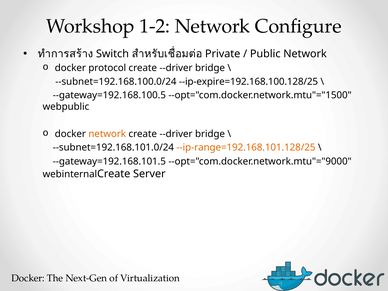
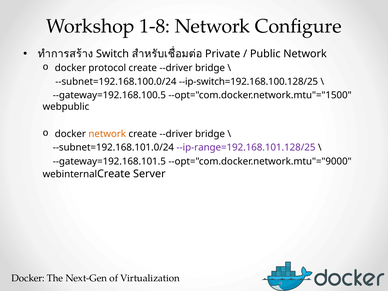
1-2: 1-2 -> 1-8
--ip-expire=192.168.100.128/25: --ip-expire=192.168.100.128/25 -> --ip-switch=192.168.100.128/25
--ip-range=192.168.101.128/25 colour: orange -> purple
